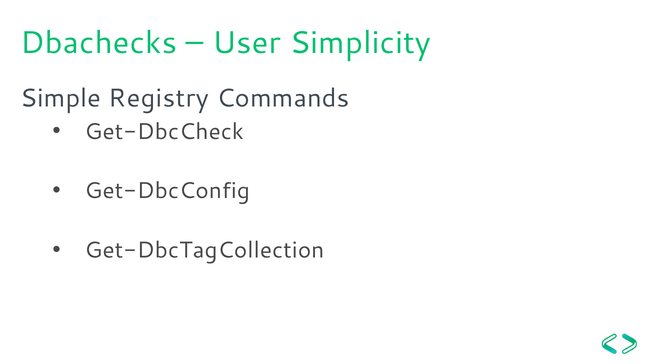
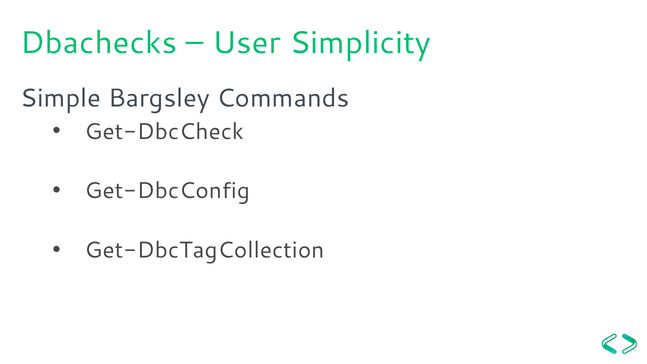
Registry: Registry -> Bargsley
